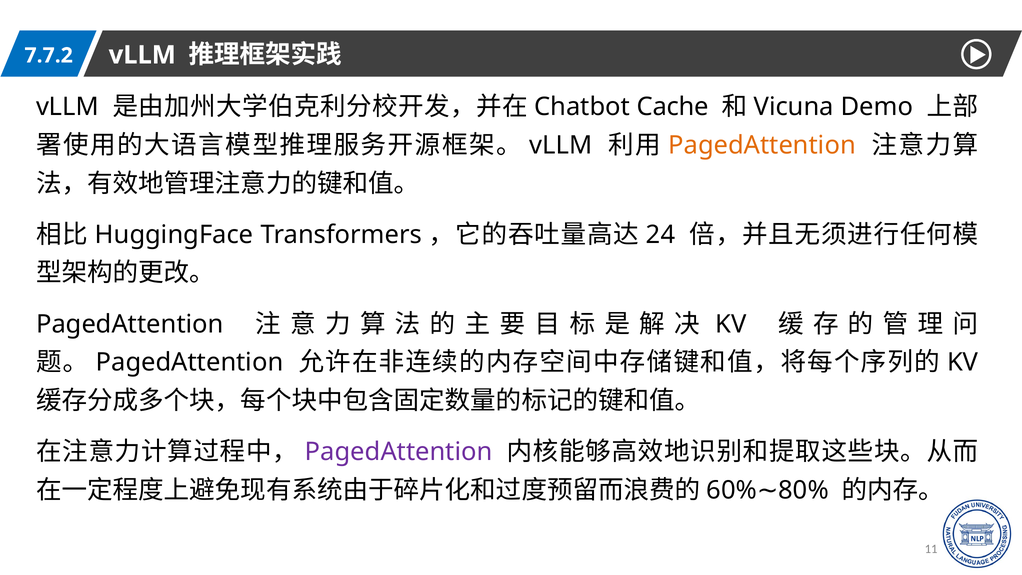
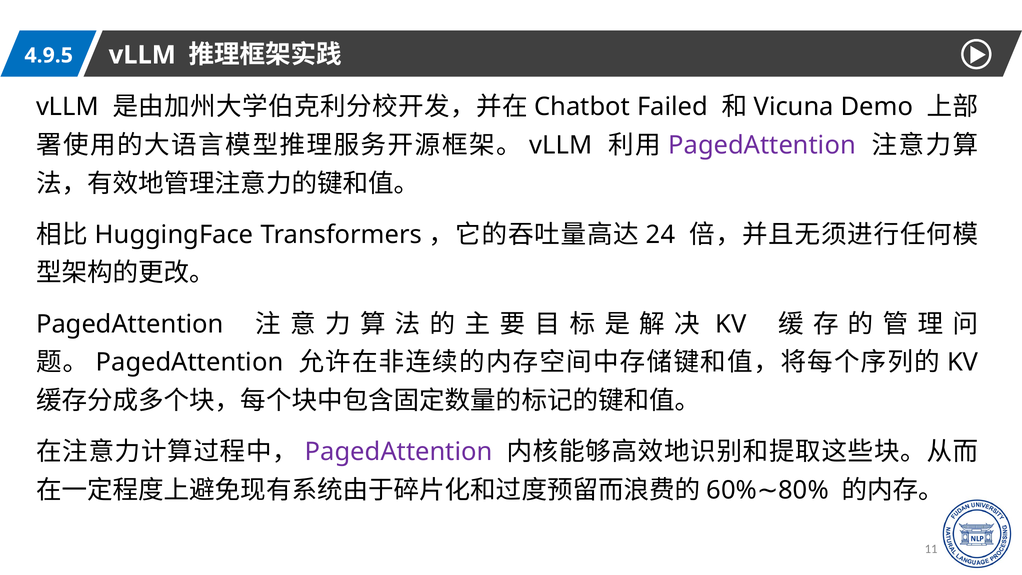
7.7.2: 7.7.2 -> 4.9.5
Cache: Cache -> Failed
PagedAttention at (762, 145) colour: orange -> purple
